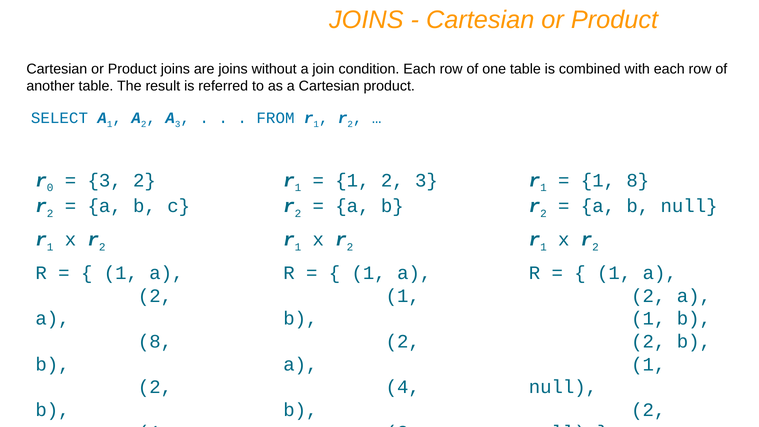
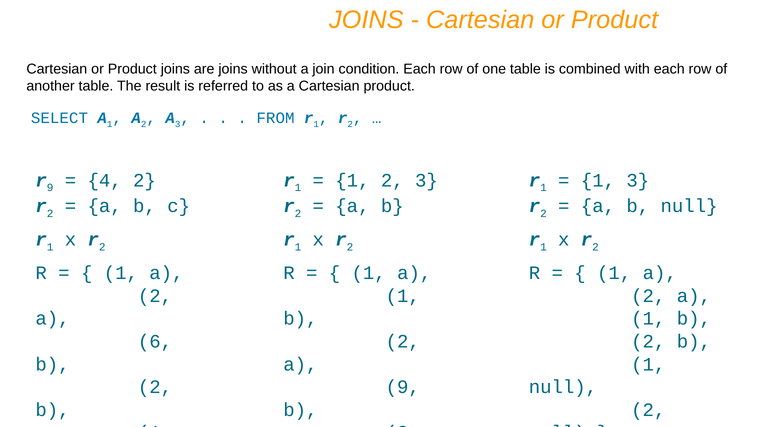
r 0: 0 -> 9
3 at (105, 180): 3 -> 4
1 8: 8 -> 3
8 at (155, 341): 8 -> 6
4 at (403, 387): 4 -> 9
